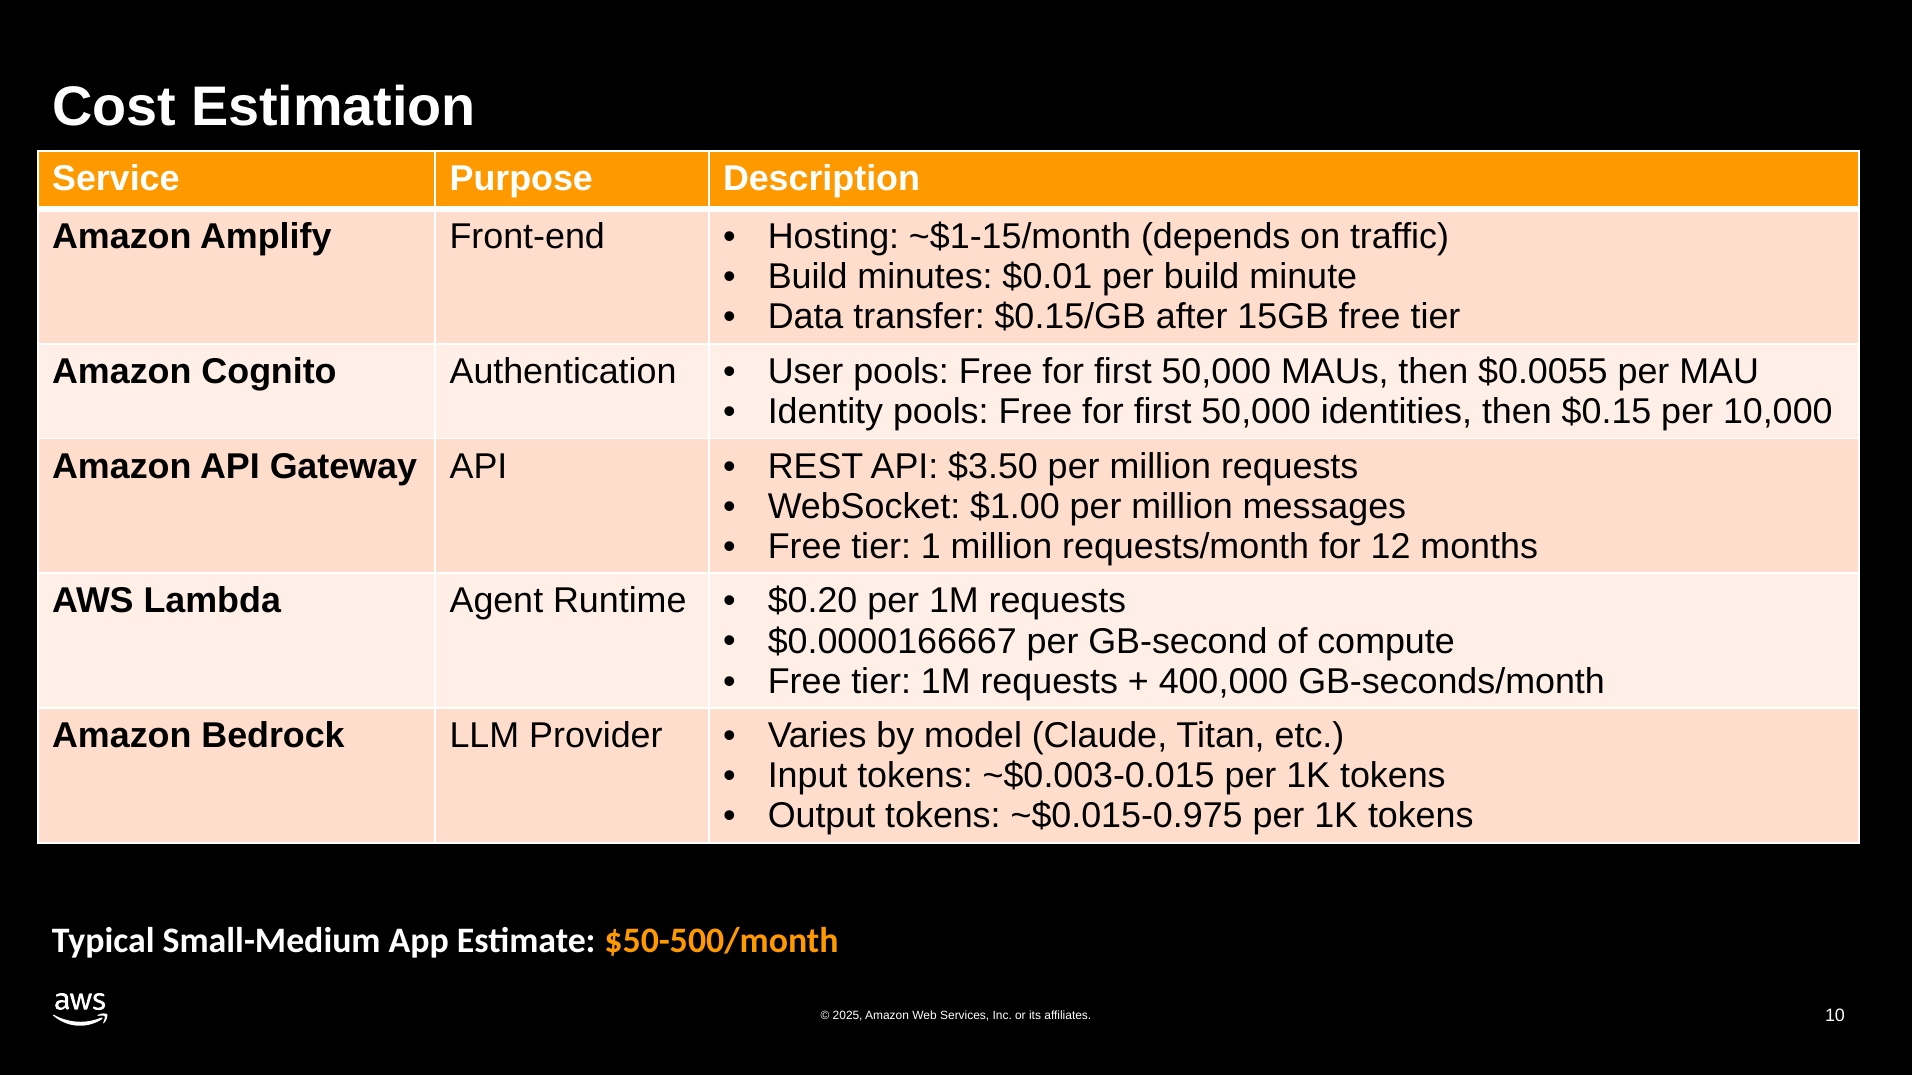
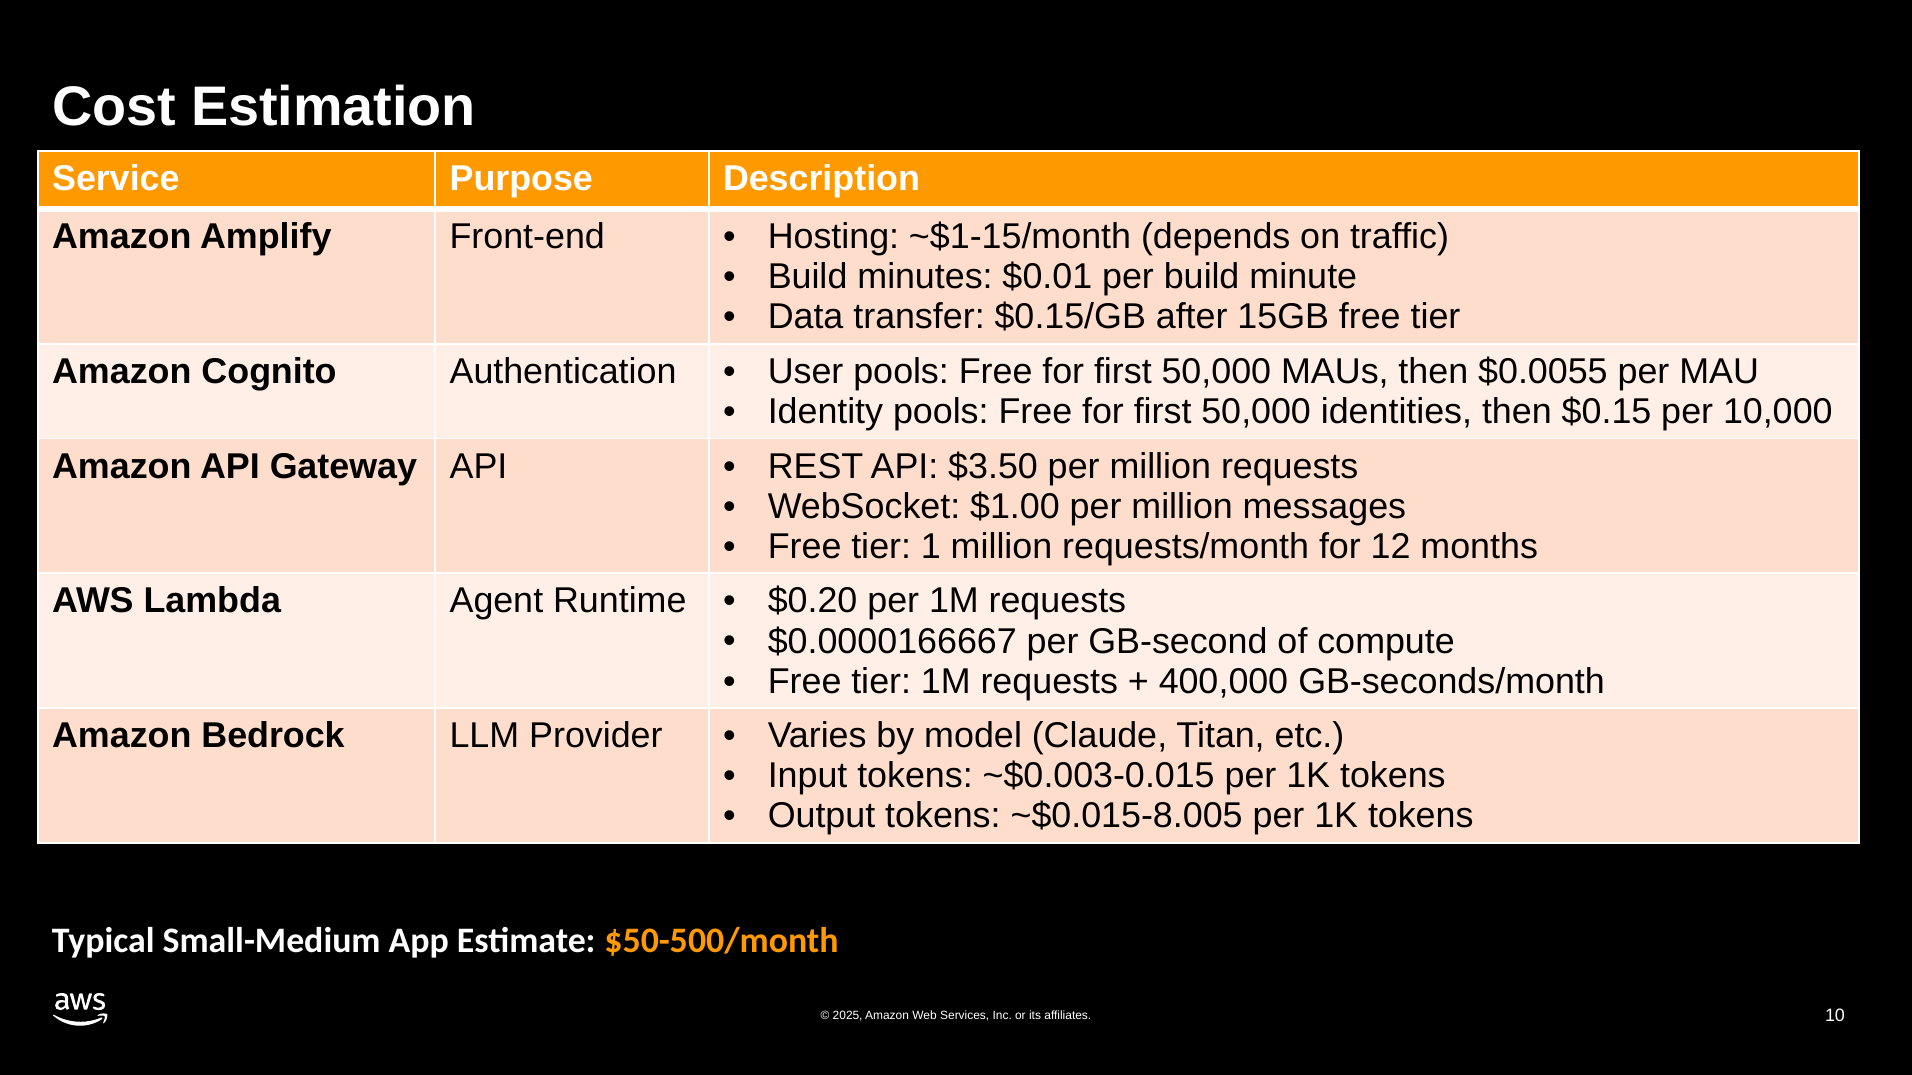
~$0.015-0.975: ~$0.015-0.975 -> ~$0.015-8.005
